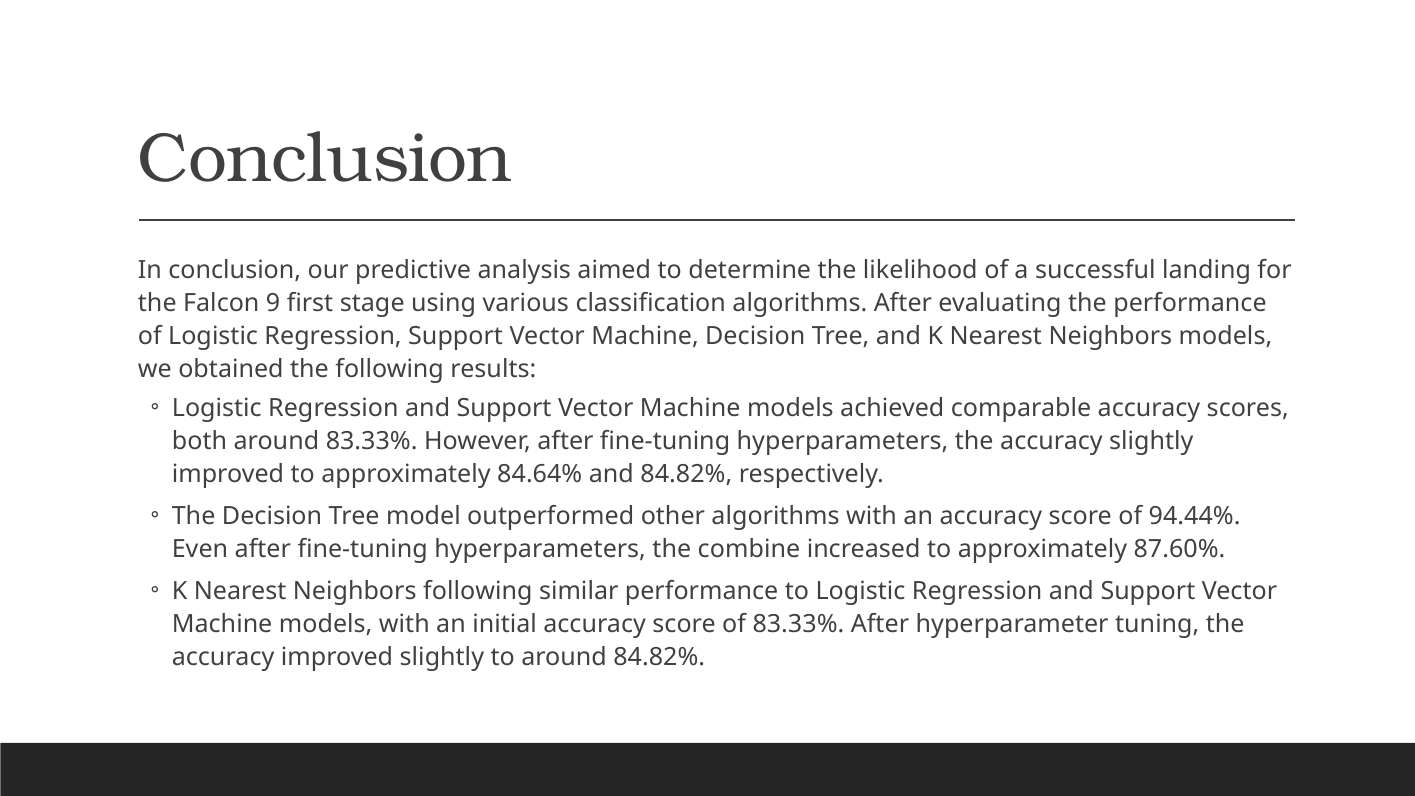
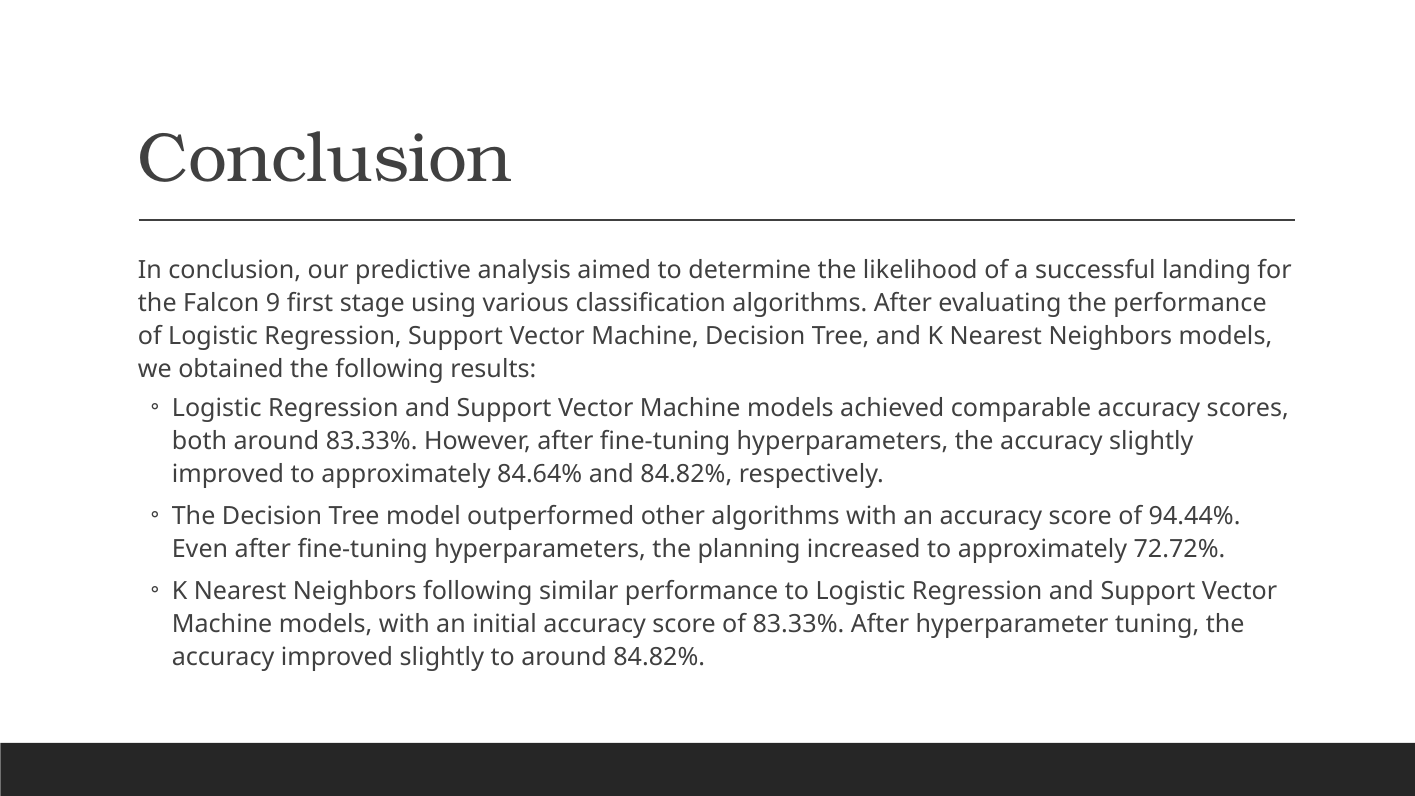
combine: combine -> planning
87.60%: 87.60% -> 72.72%
